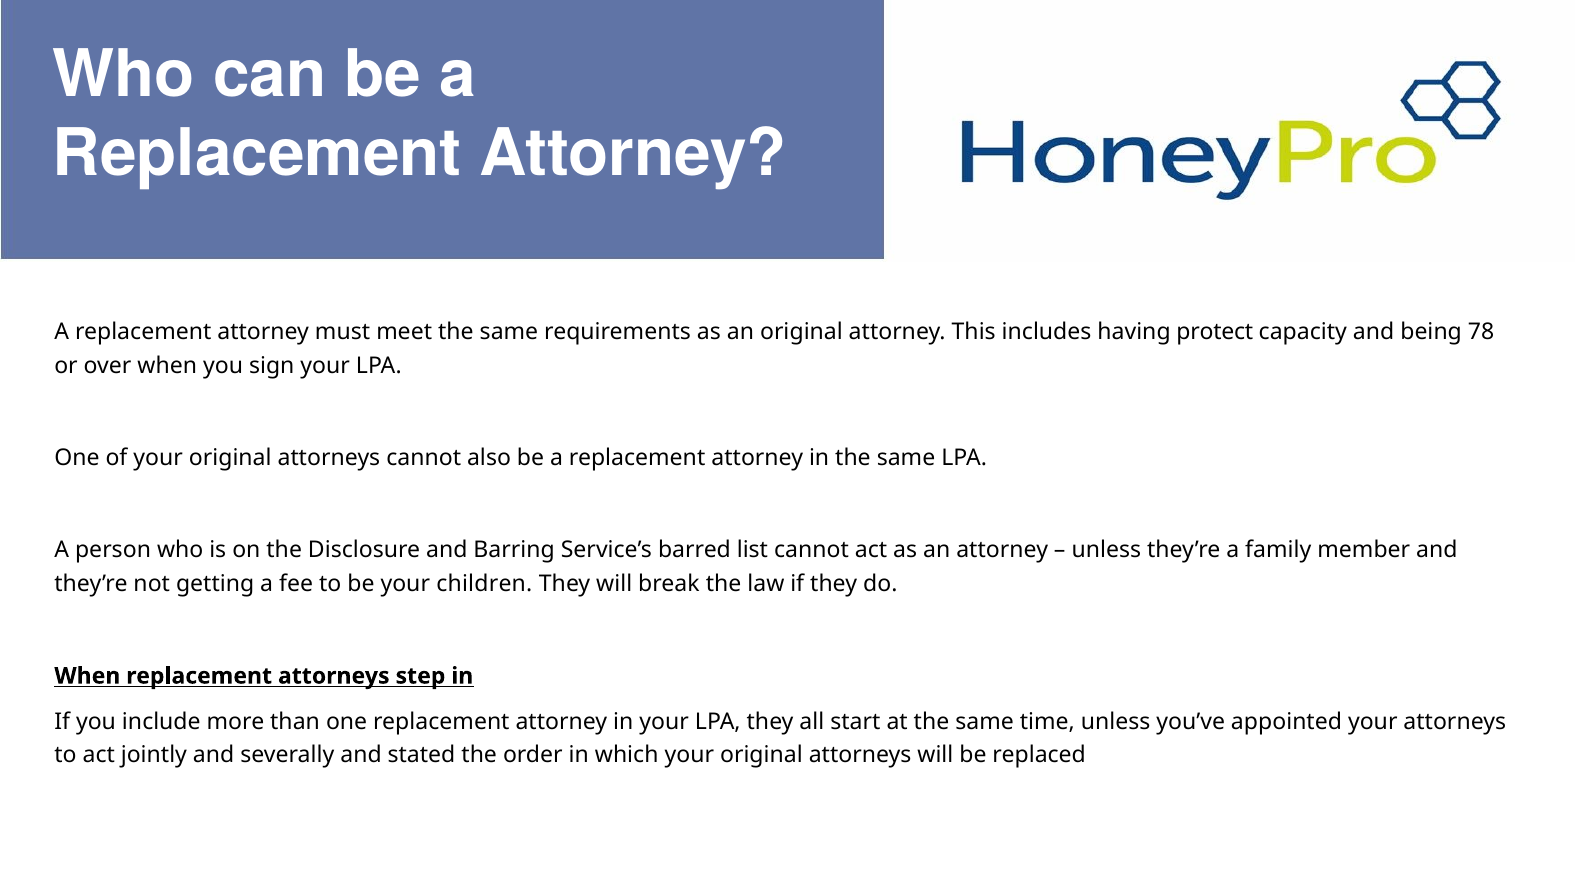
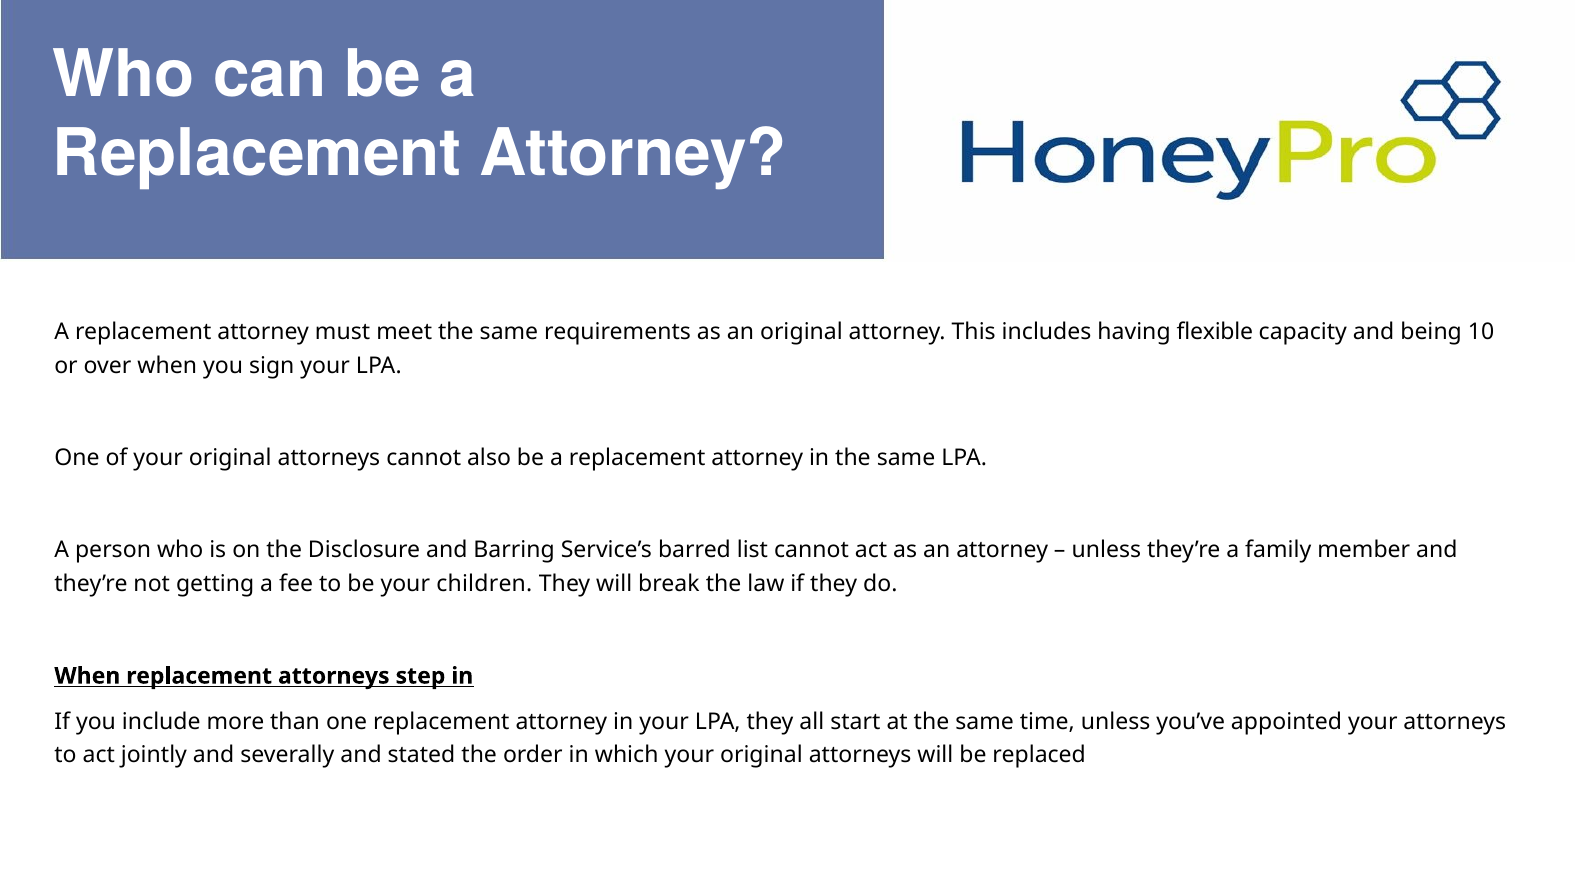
protect: protect -> flexible
78: 78 -> 10
